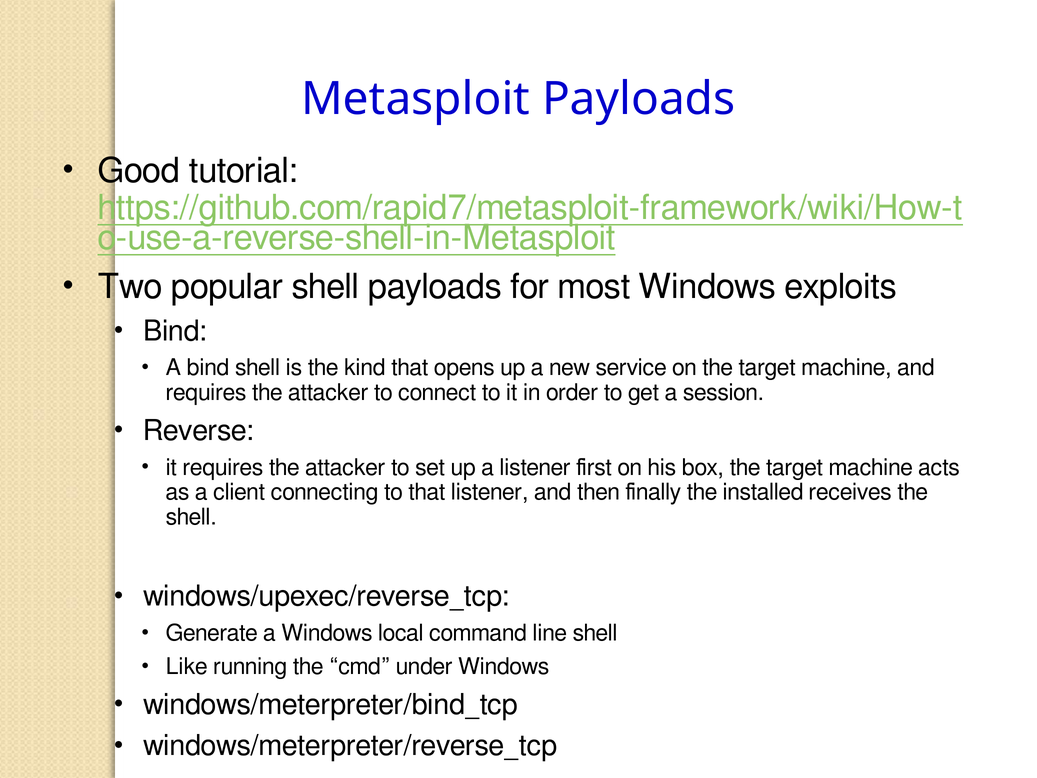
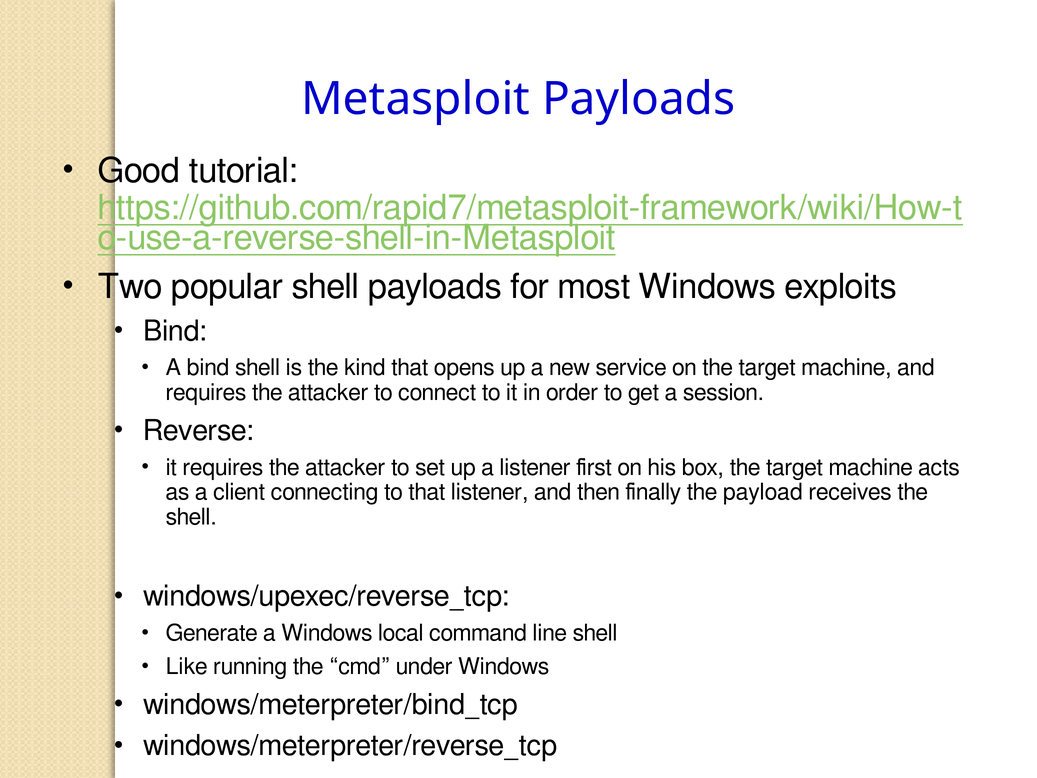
installed: installed -> payload
